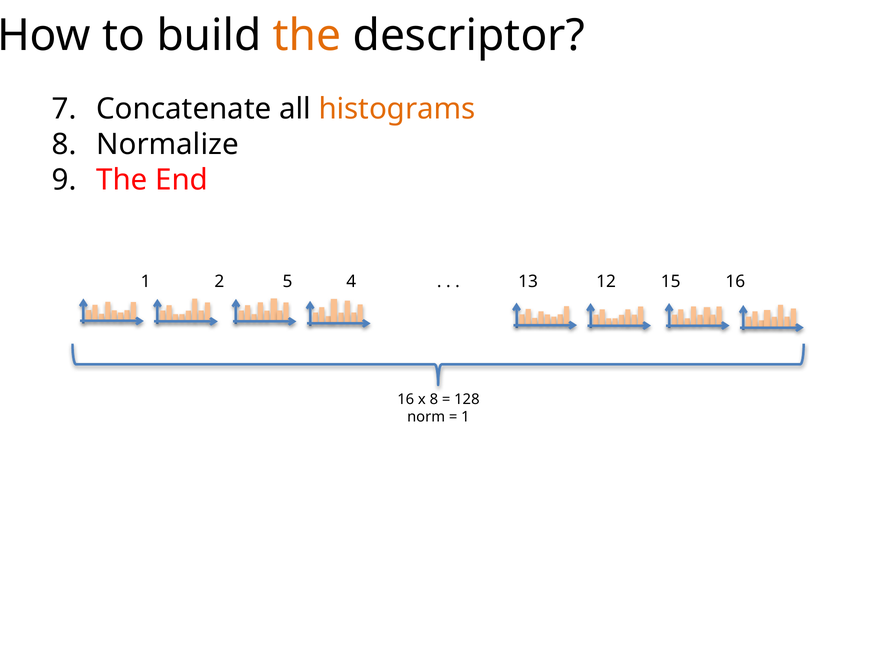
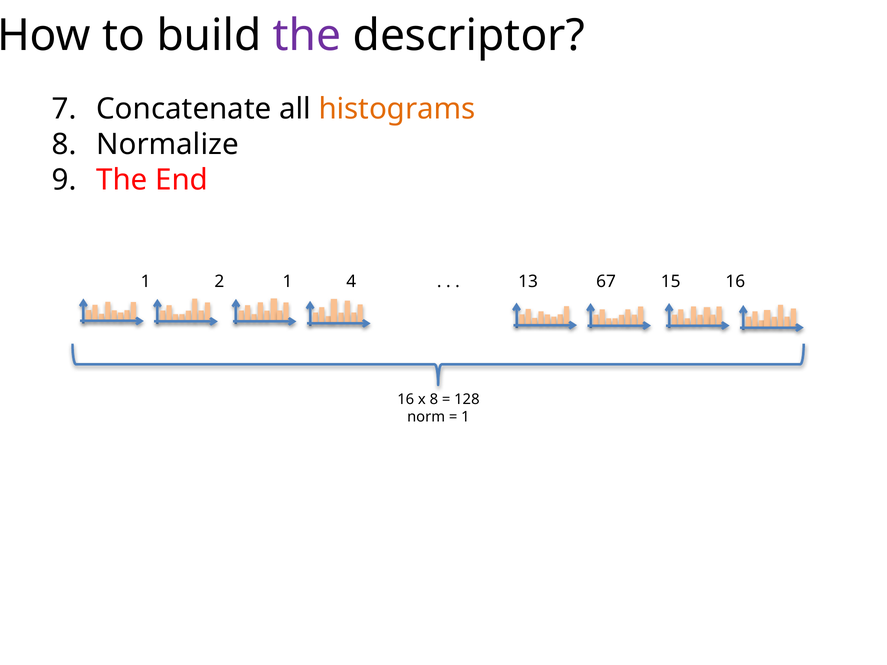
the at (307, 36) colour: orange -> purple
2 5: 5 -> 1
12: 12 -> 67
